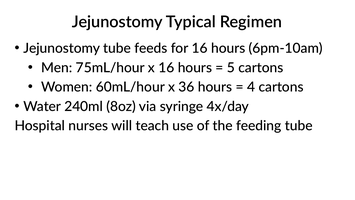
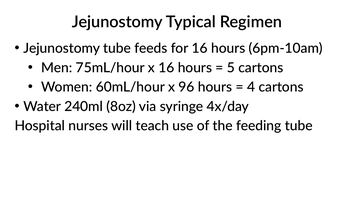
36: 36 -> 96
